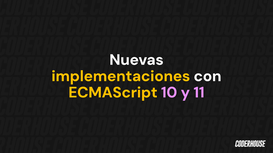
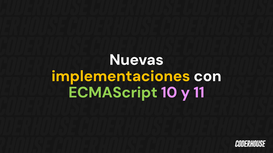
ECMAScript colour: yellow -> light green
